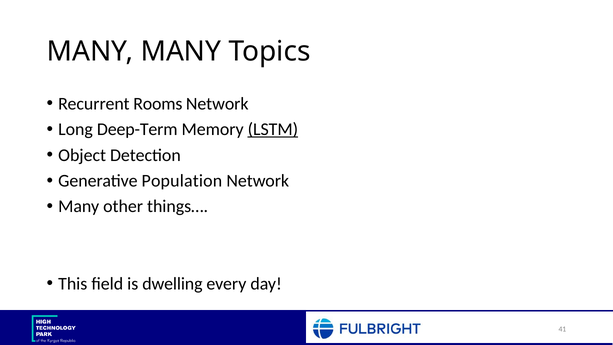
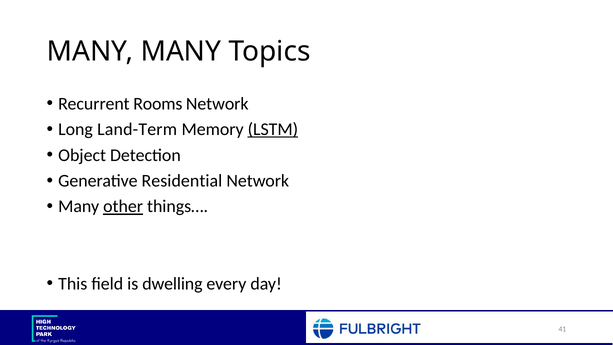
Deep-Term: Deep-Term -> Land-Term
Population: Population -> Residential
other underline: none -> present
